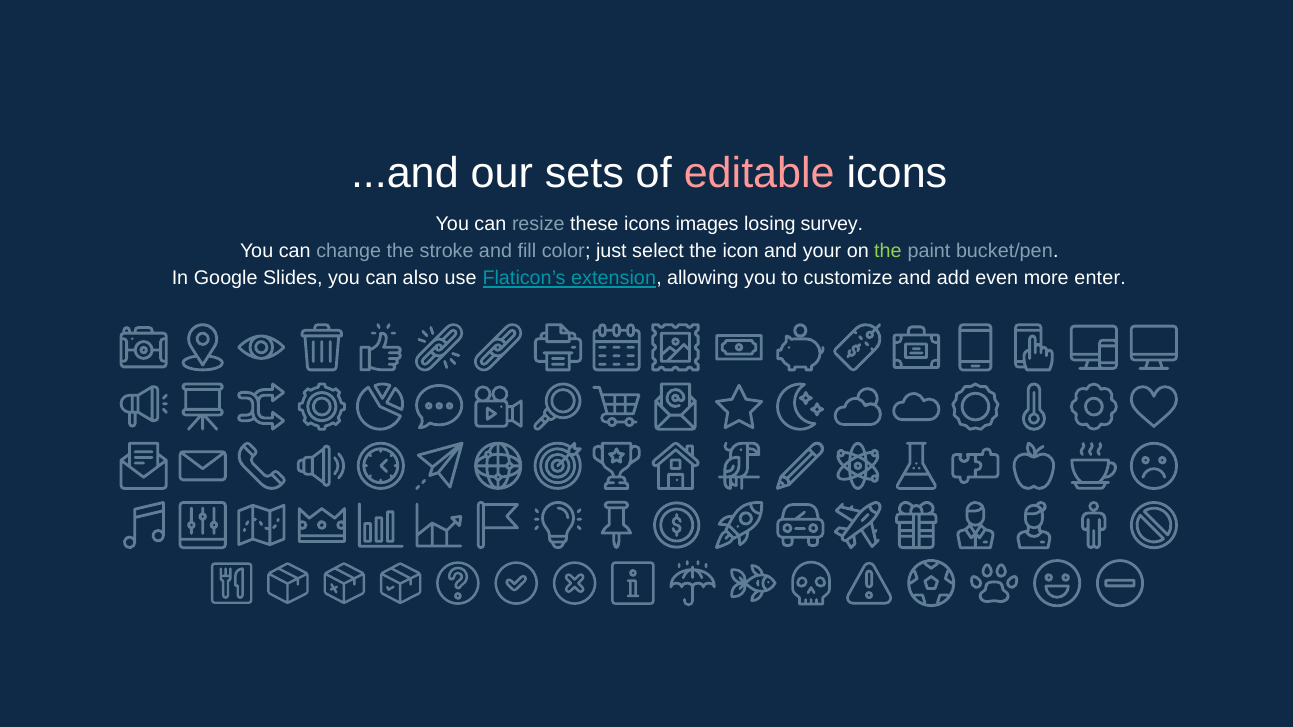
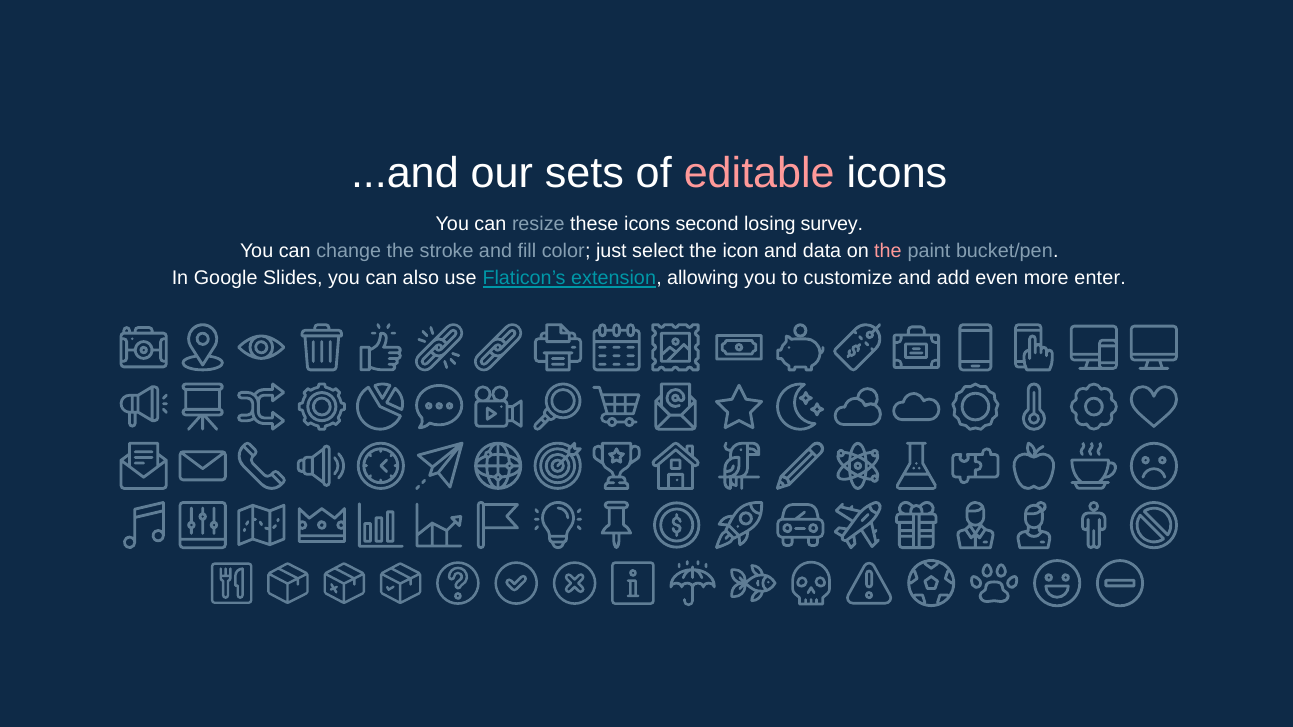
images: images -> second
your: your -> data
the at (888, 251) colour: light green -> pink
